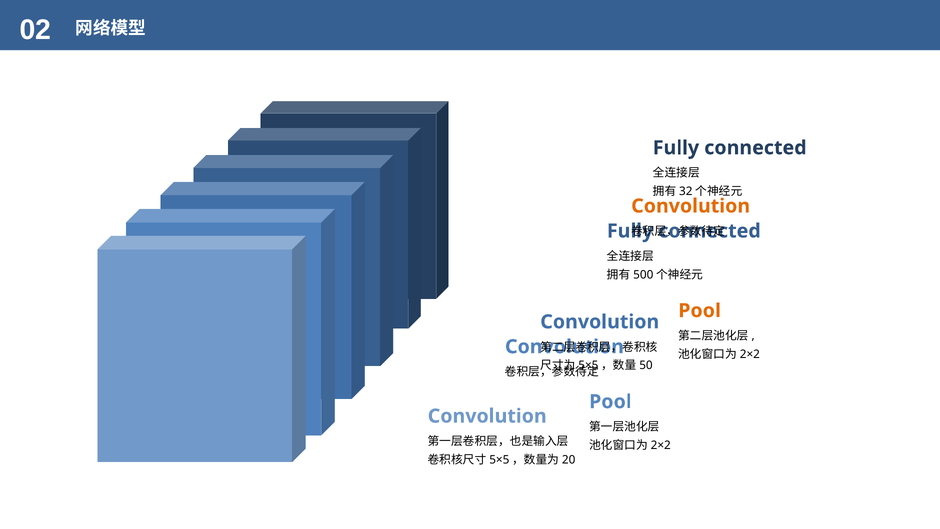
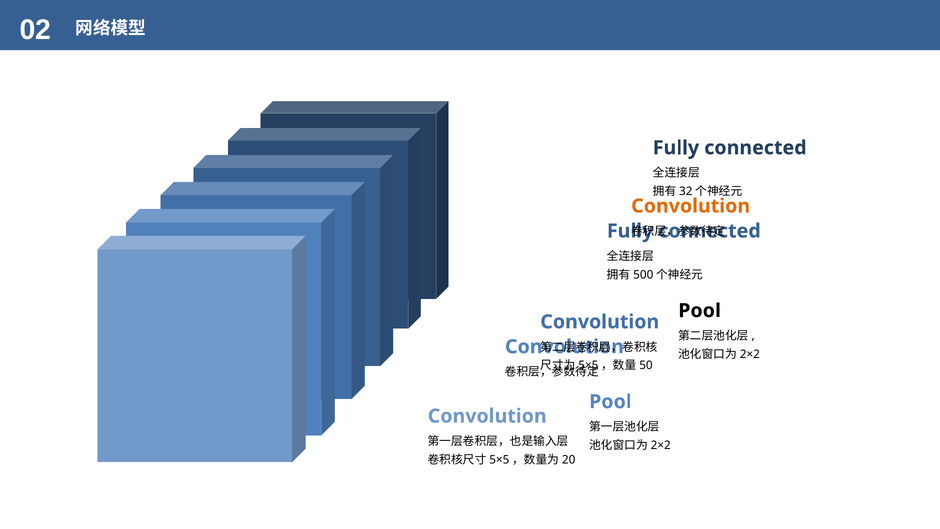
Pool at (700, 311) colour: orange -> black
